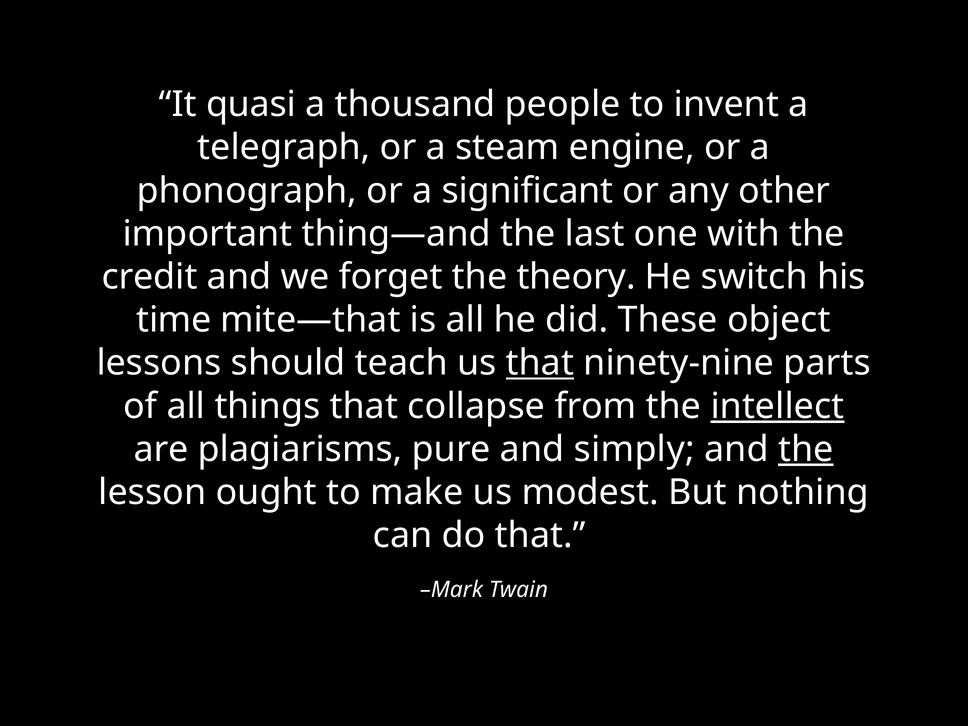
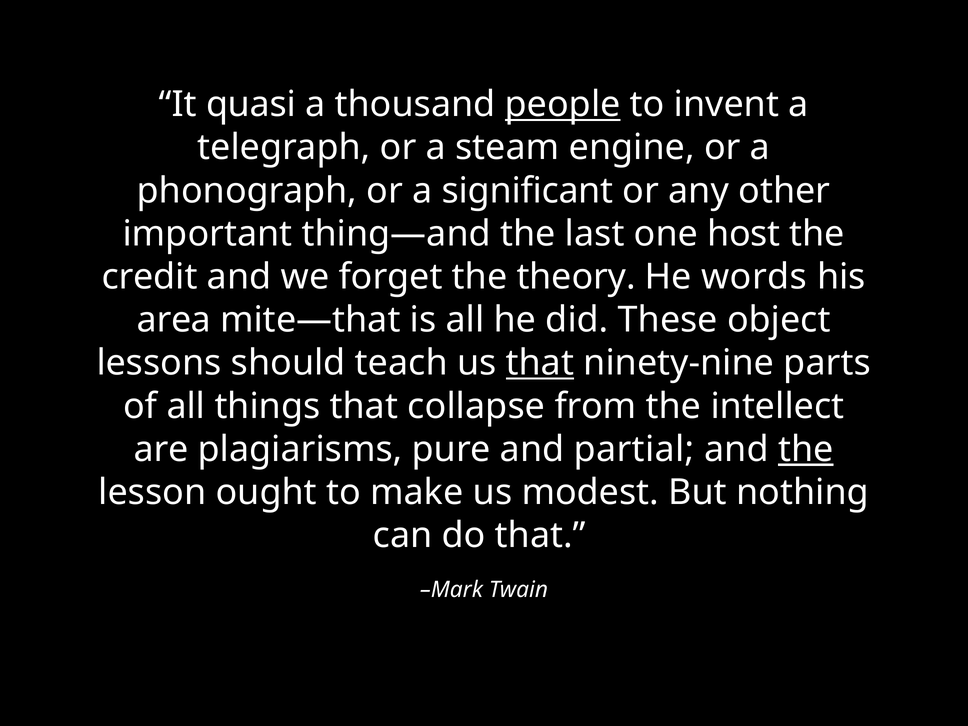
people underline: none -> present
with: with -> host
switch: switch -> words
time: time -> area
intellect underline: present -> none
simply: simply -> partial
